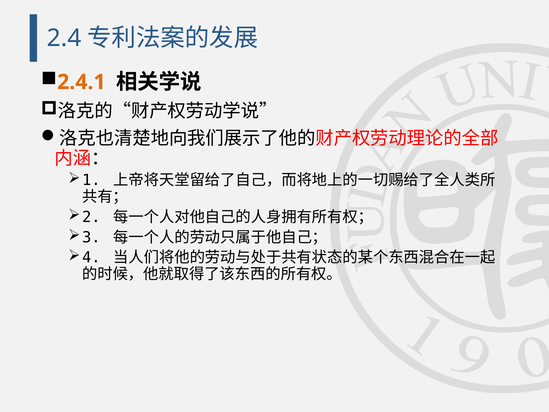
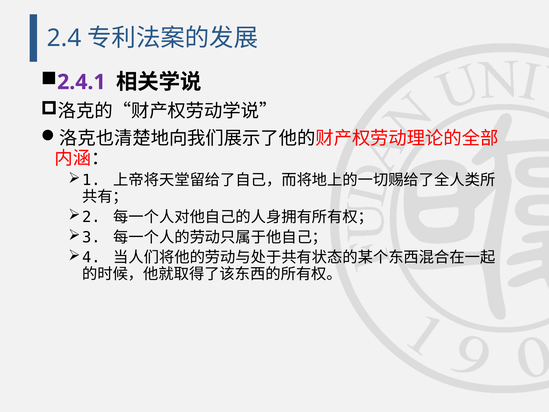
2.4.1 colour: orange -> purple
